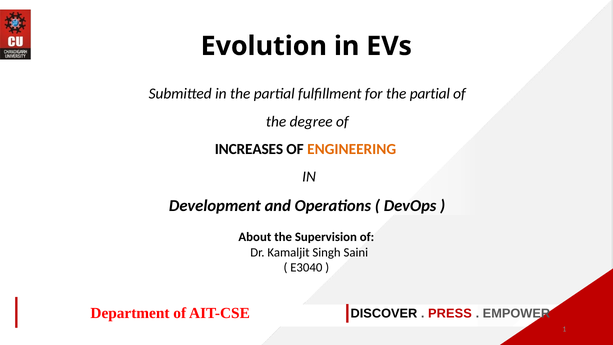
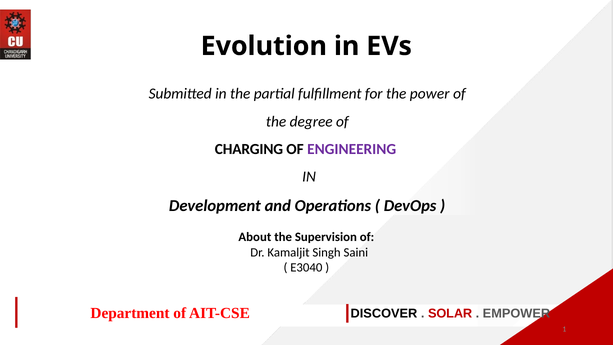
for the partial: partial -> power
INCREASES: INCREASES -> CHARGING
ENGINEERING colour: orange -> purple
PRESS: PRESS -> SOLAR
